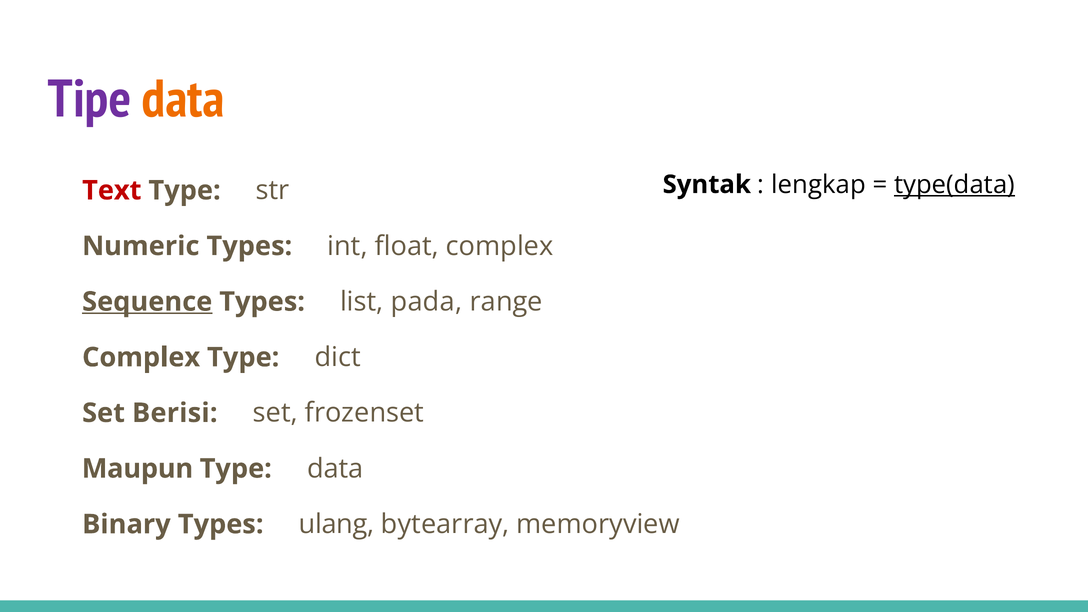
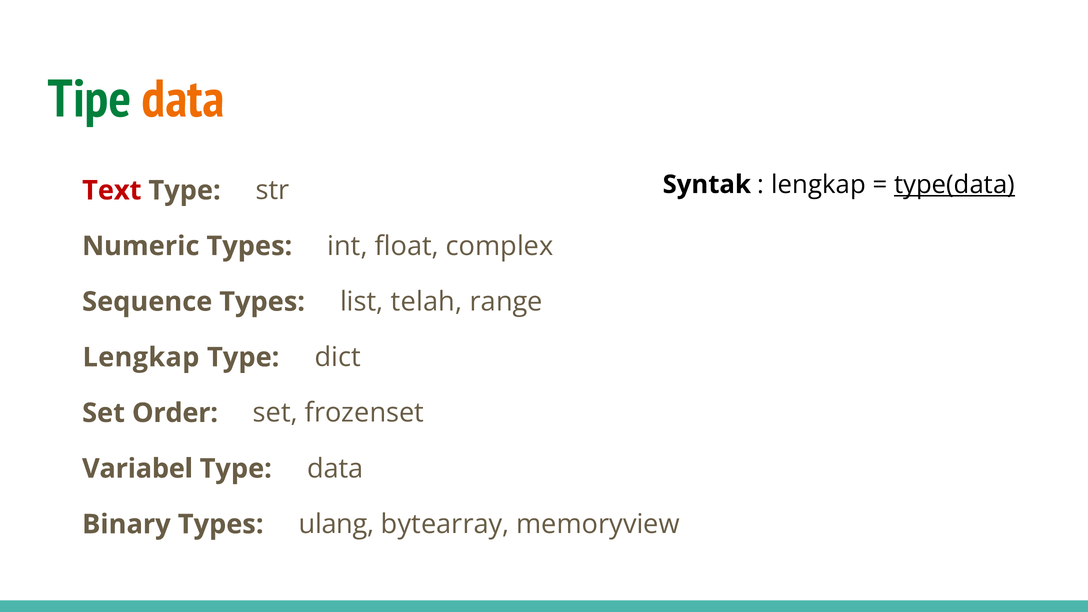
Tipe colour: purple -> green
Sequence underline: present -> none
pada: pada -> telah
Complex at (141, 357): Complex -> Lengkap
Berisi: Berisi -> Order
Maupun: Maupun -> Variabel
